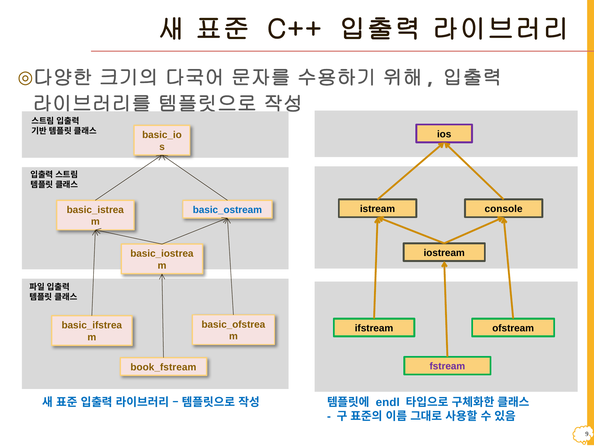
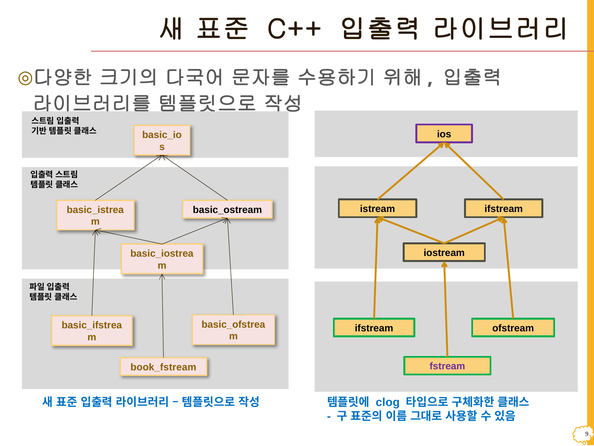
istream console: console -> ifstream
basic_ostream colour: blue -> black
endl: endl -> clog
